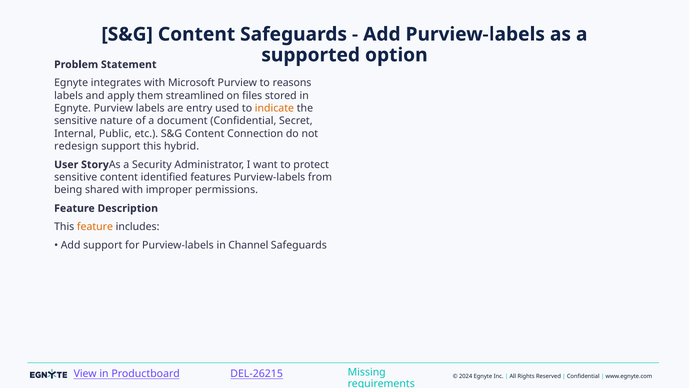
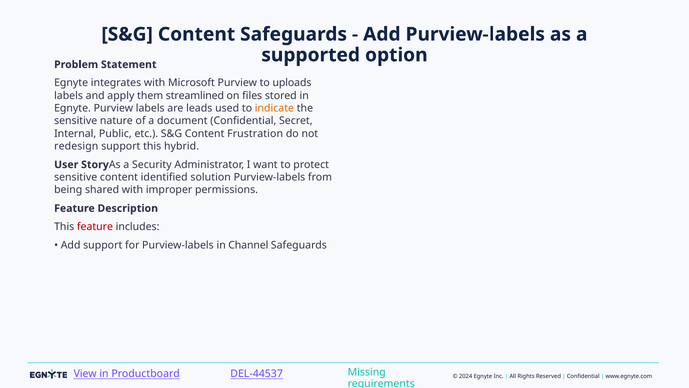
reasons: reasons -> uploads
entry: entry -> leads
Connection: Connection -> Frustration
features: features -> solution
feature at (95, 227) colour: orange -> red
DEL-26215: DEL-26215 -> DEL-44537
